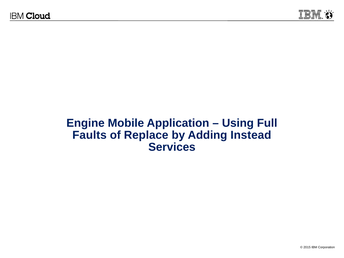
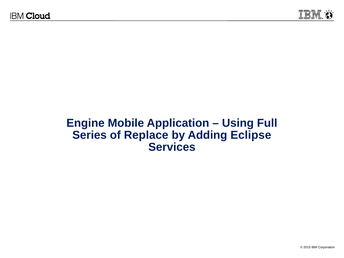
Faults: Faults -> Series
Instead: Instead -> Eclipse
